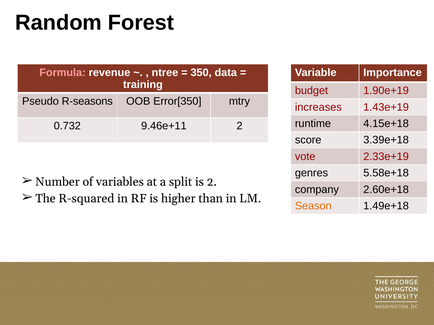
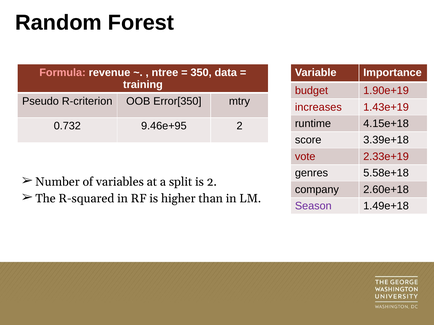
R-seasons: R-seasons -> R-criterion
9.46e+11: 9.46e+11 -> 9.46e+95
Season colour: orange -> purple
